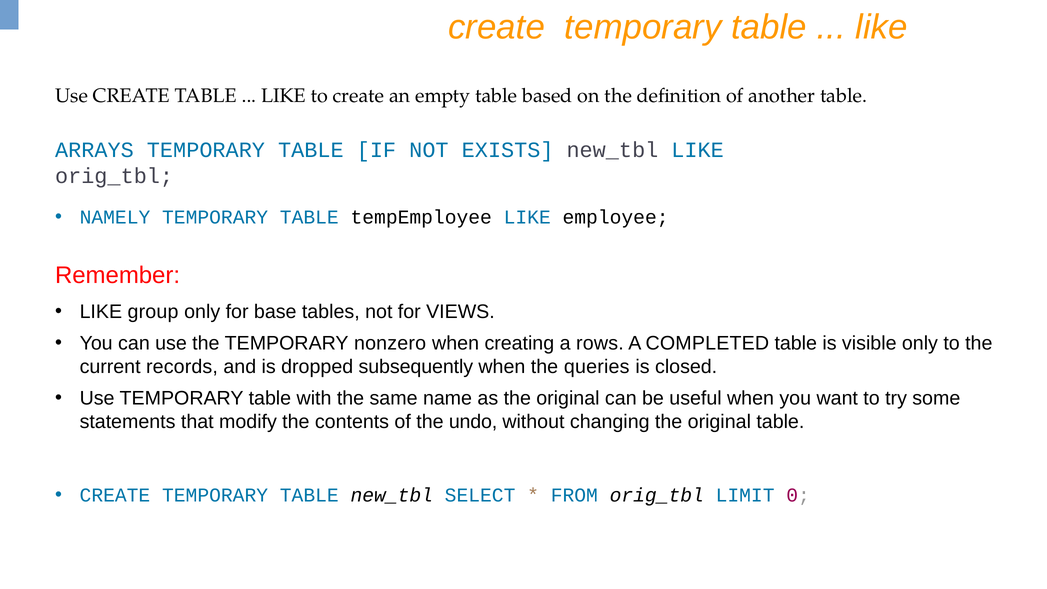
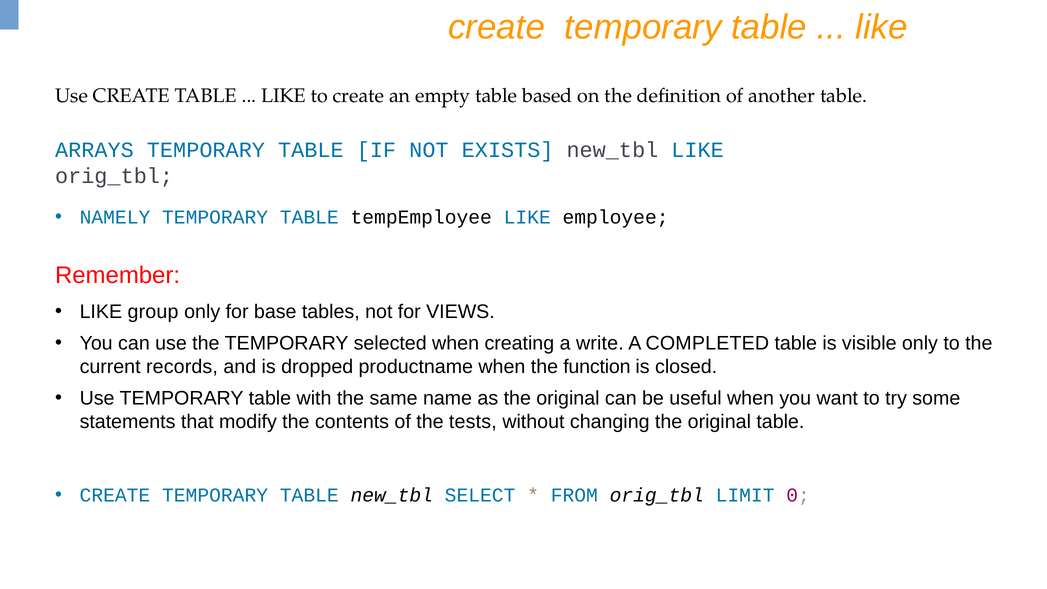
nonzero: nonzero -> selected
rows: rows -> write
subsequently: subsequently -> productname
queries: queries -> function
undo: undo -> tests
